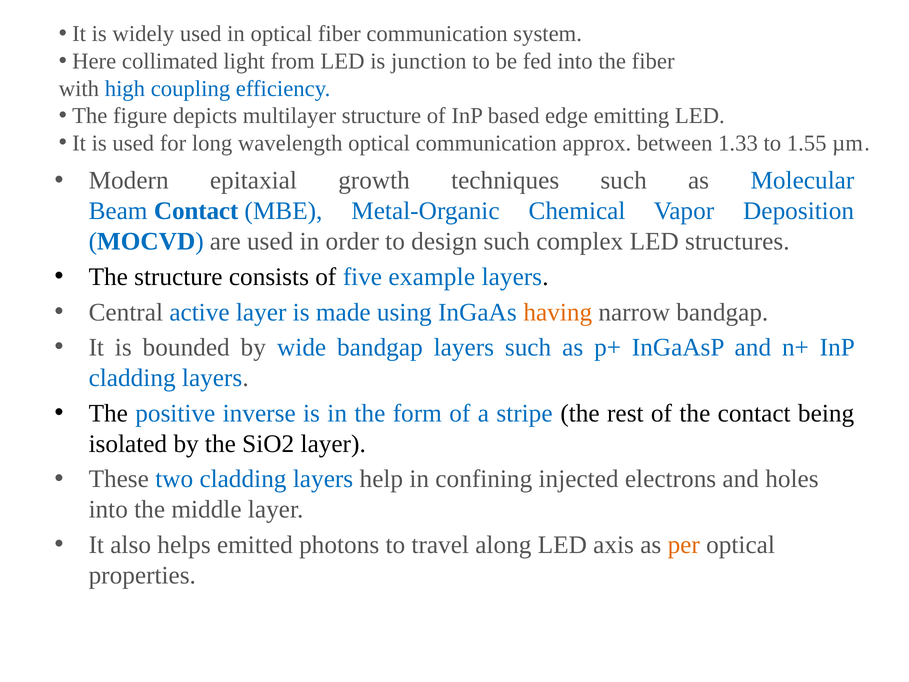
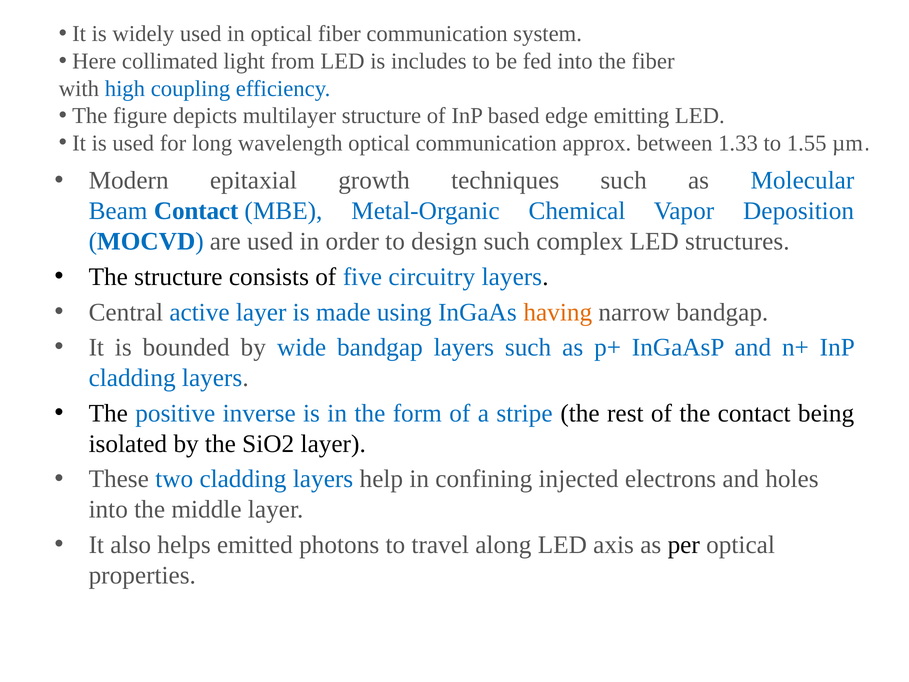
junction: junction -> includes
example: example -> circuitry
per colour: orange -> black
